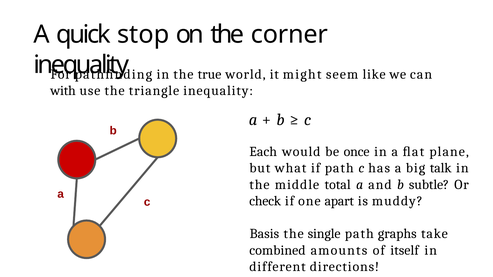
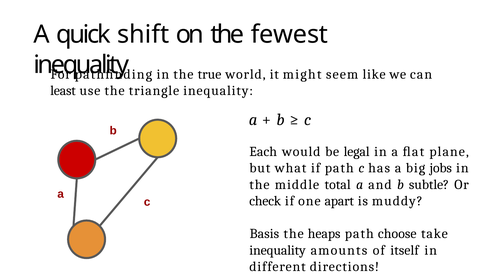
stop: stop -> shift
corner: corner -> fewest
with: with -> least
once: once -> legal
talk: talk -> jobs
single: single -> heaps
graphs: graphs -> choose
combined at (277, 250): combined -> inequality
